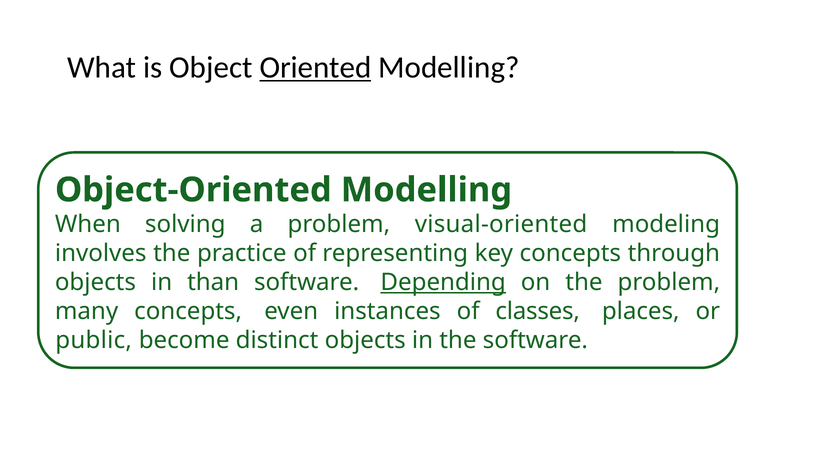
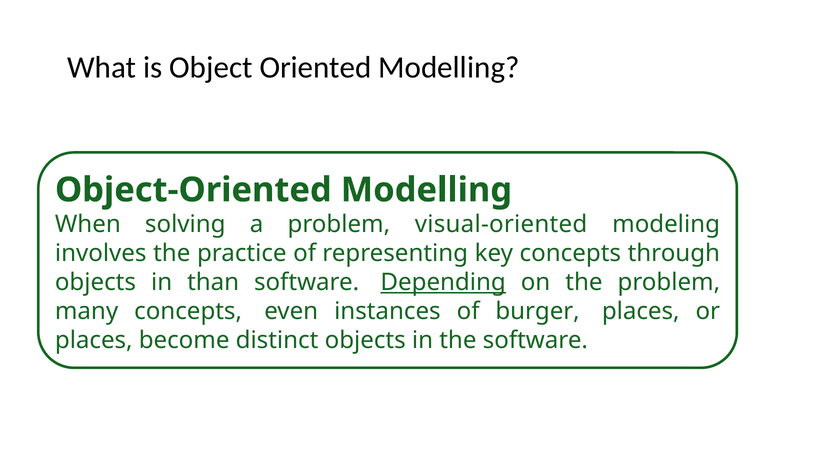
Oriented underline: present -> none
classes: classes -> burger
public at (94, 340): public -> places
